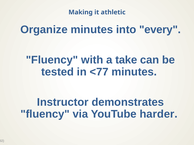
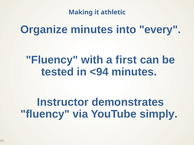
take: take -> first
<77: <77 -> <94
harder: harder -> simply
